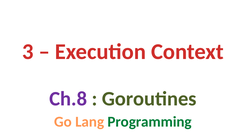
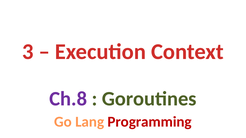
Programming colour: green -> red
